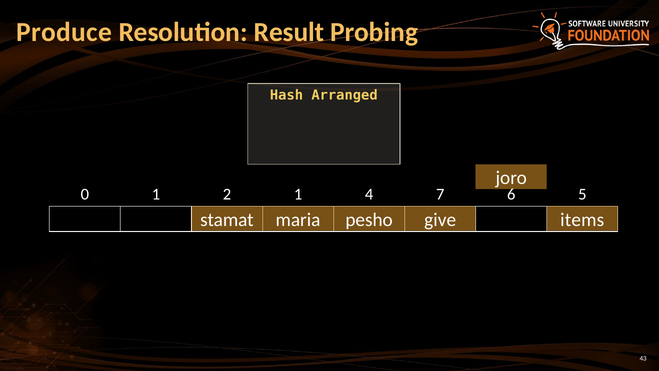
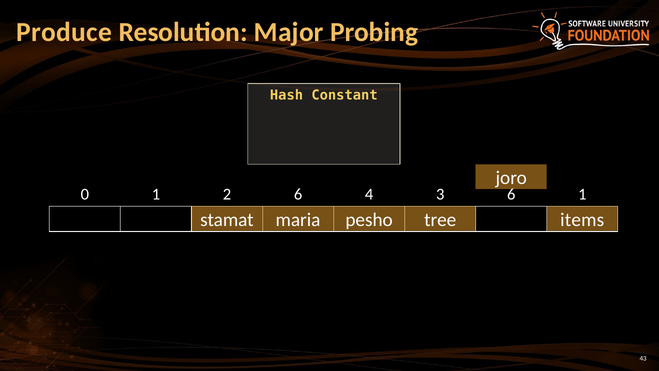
Result: Result -> Major
Arranged: Arranged -> Constant
2 1: 1 -> 6
7: 7 -> 3
6 5: 5 -> 1
give: give -> tree
